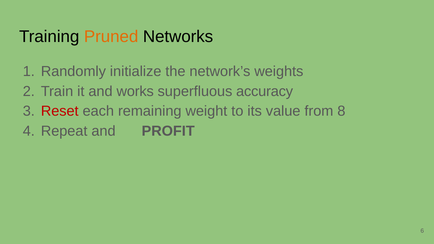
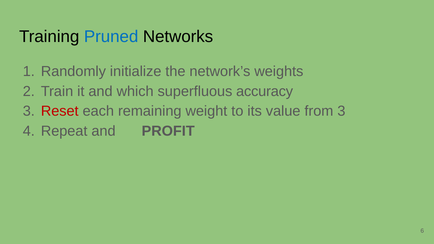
Pruned colour: orange -> blue
works: works -> which
from 8: 8 -> 3
